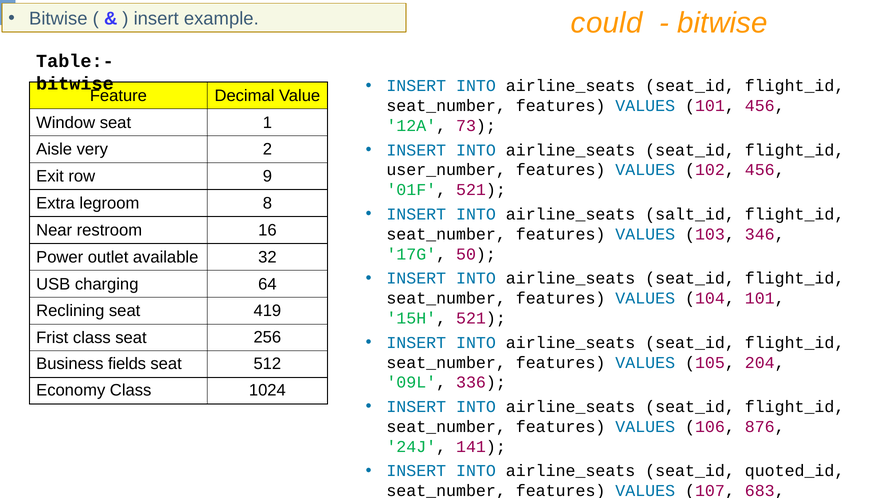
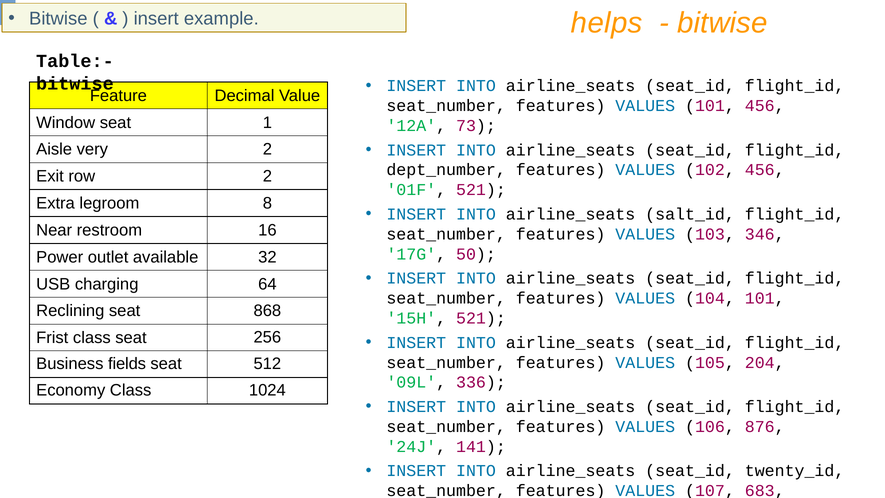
could: could -> helps
user_number: user_number -> dept_number
row 9: 9 -> 2
419: 419 -> 868
quoted_id: quoted_id -> twenty_id
